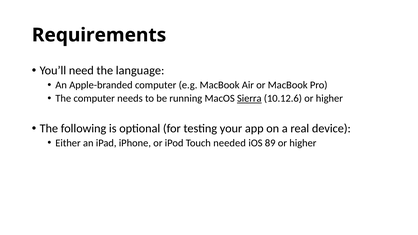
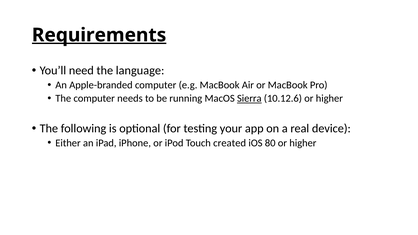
Requirements underline: none -> present
needed: needed -> created
89: 89 -> 80
